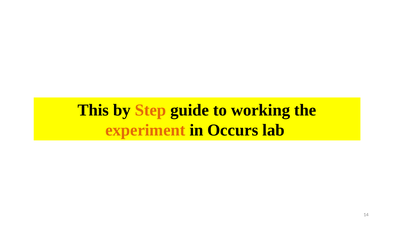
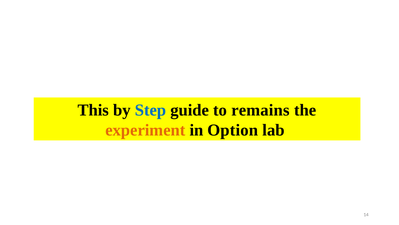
Step colour: orange -> blue
working: working -> remains
Occurs: Occurs -> Option
